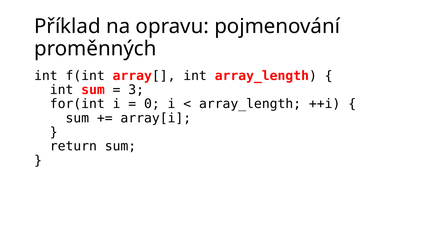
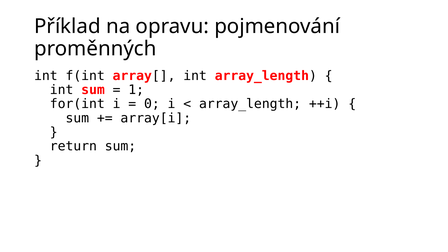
3: 3 -> 1
